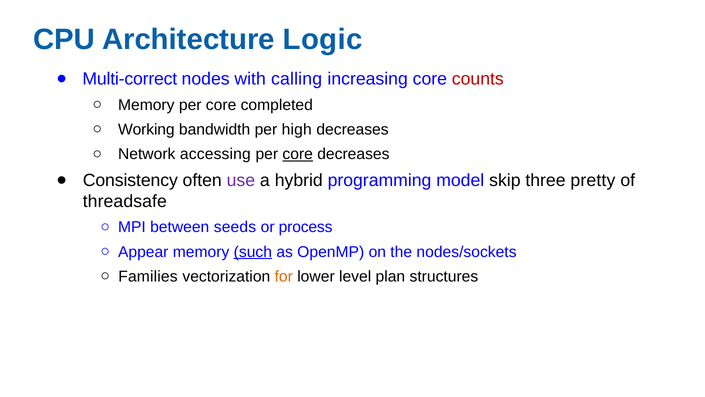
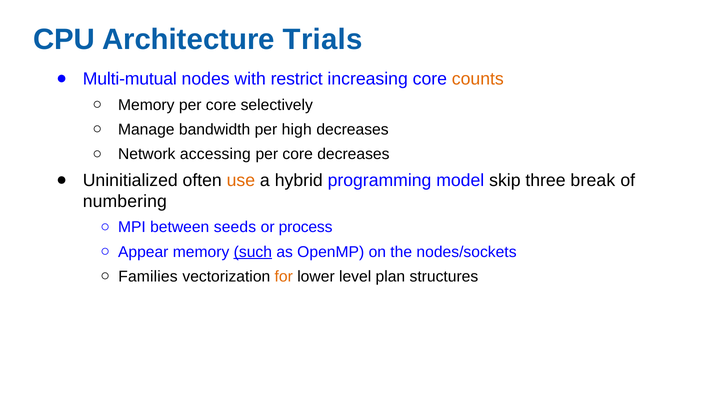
Logic: Logic -> Trials
Multi-correct: Multi-correct -> Multi-mutual
calling: calling -> restrict
counts colour: red -> orange
completed: completed -> selectively
Working: Working -> Manage
core at (298, 154) underline: present -> none
Consistency: Consistency -> Uninitialized
use colour: purple -> orange
pretty: pretty -> break
threadsafe: threadsafe -> numbering
